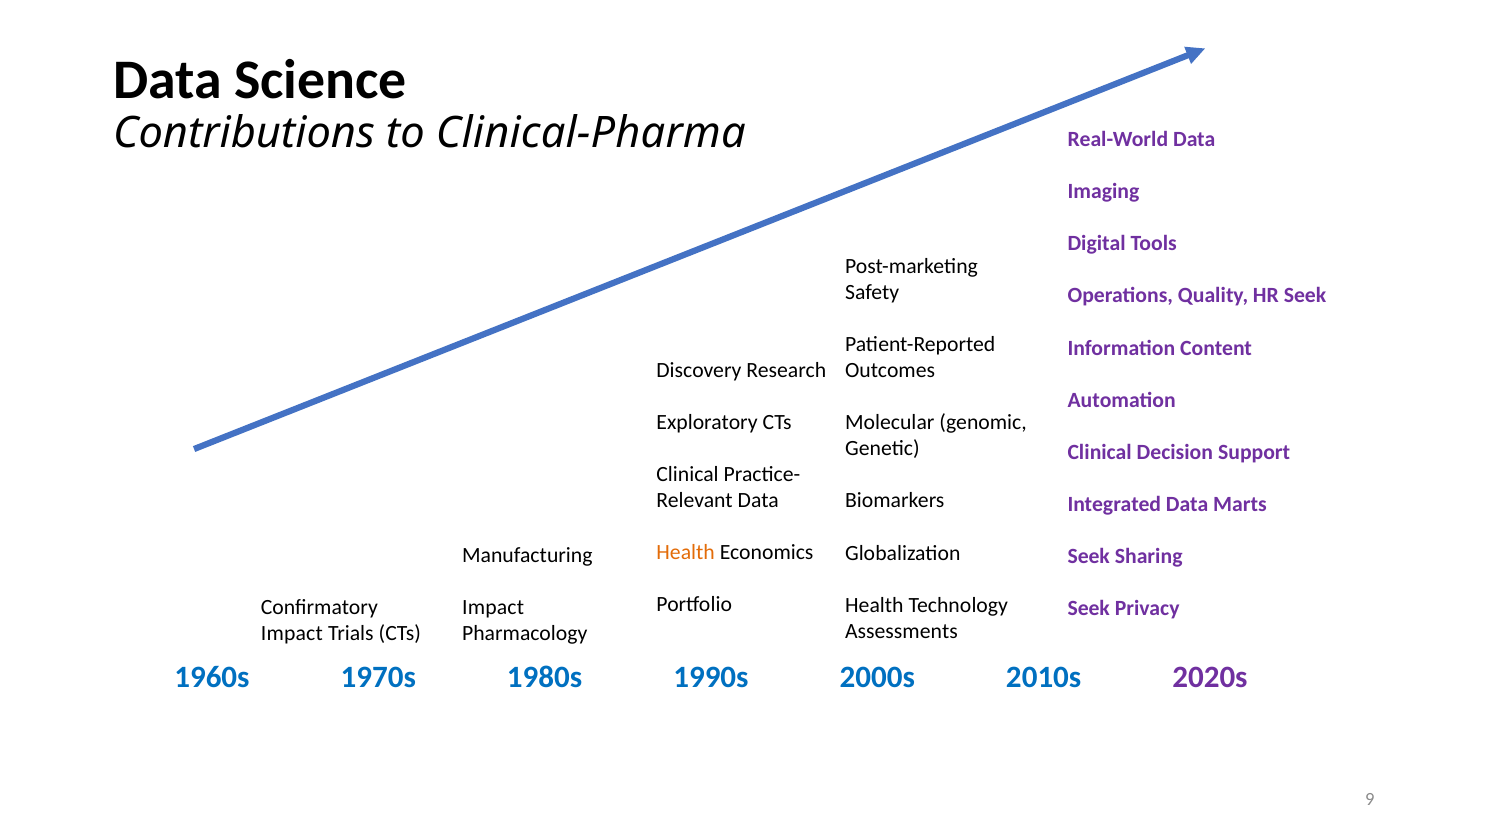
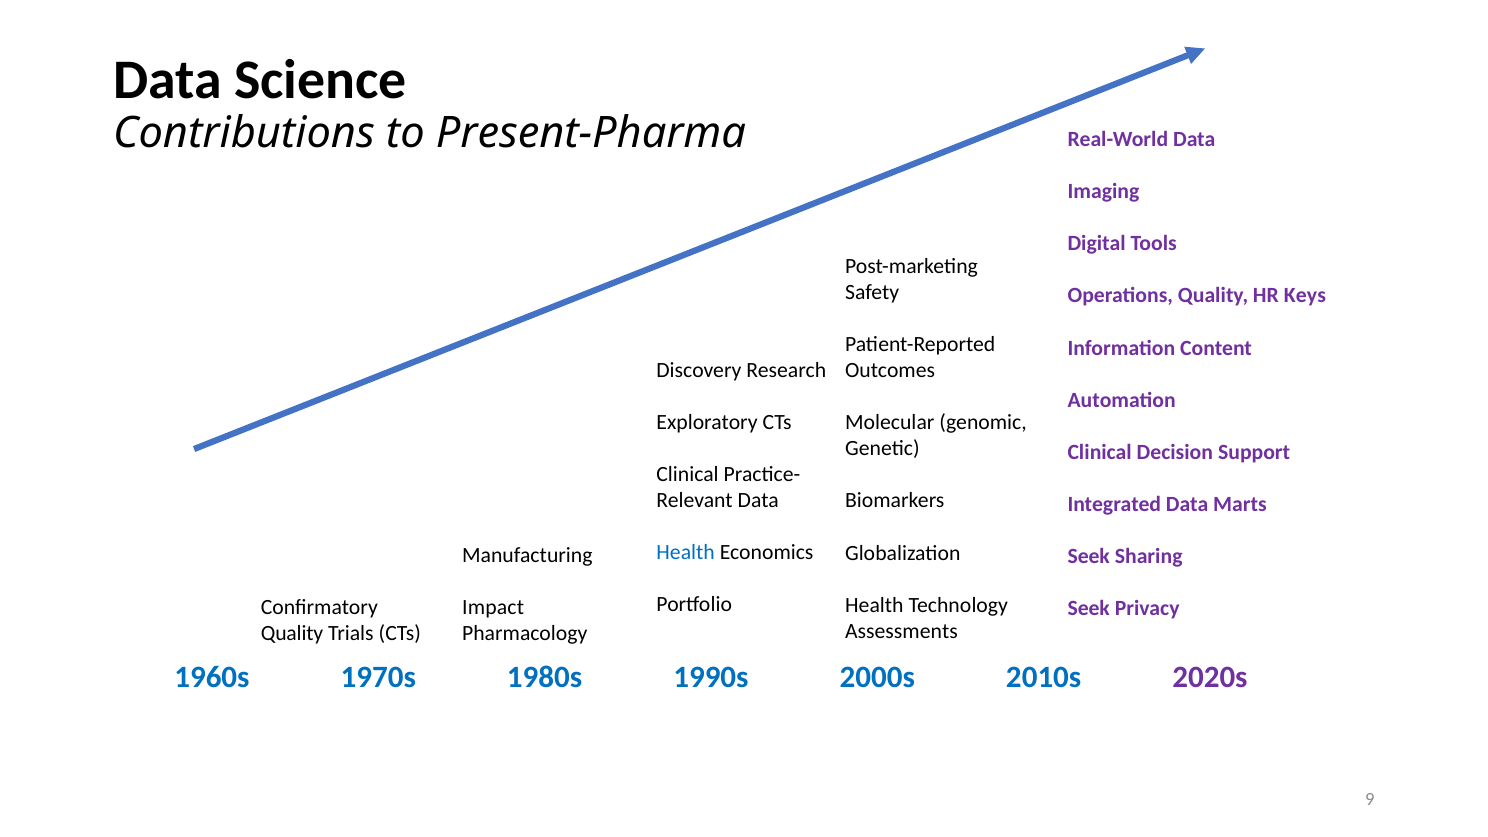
Clinical-Pharma: Clinical-Pharma -> Present-Pharma
HR Seek: Seek -> Keys
Health at (686, 552) colour: orange -> blue
Impact at (292, 633): Impact -> Quality
